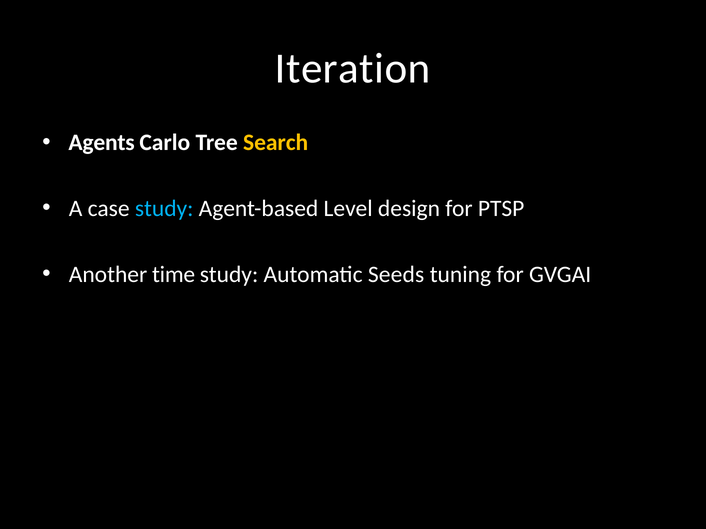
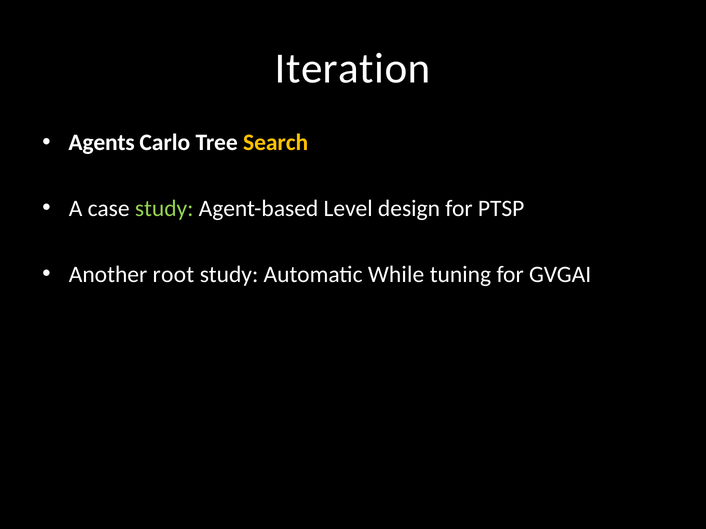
study at (164, 209) colour: light blue -> light green
time: time -> root
Seeds: Seeds -> While
